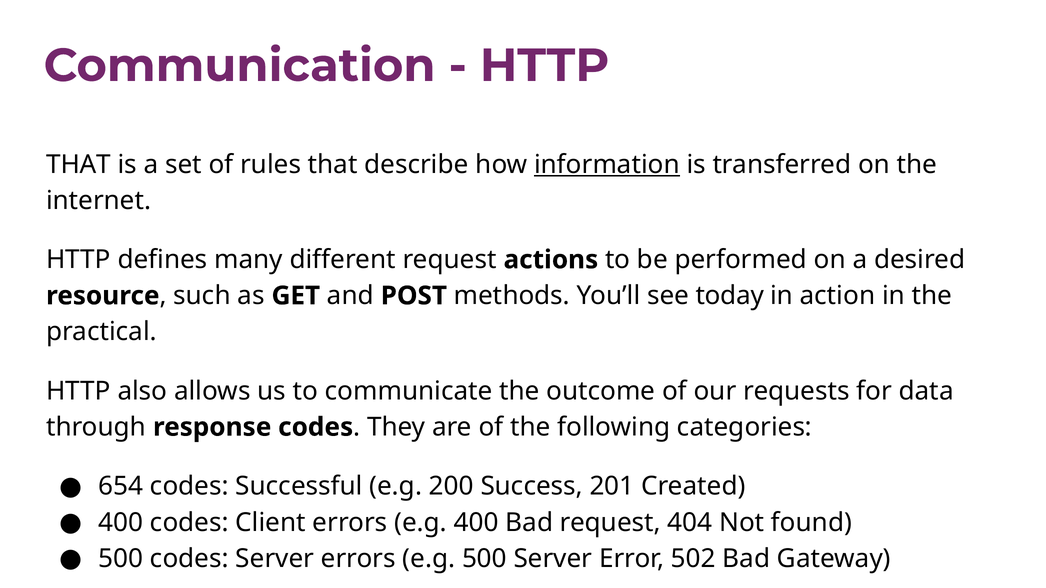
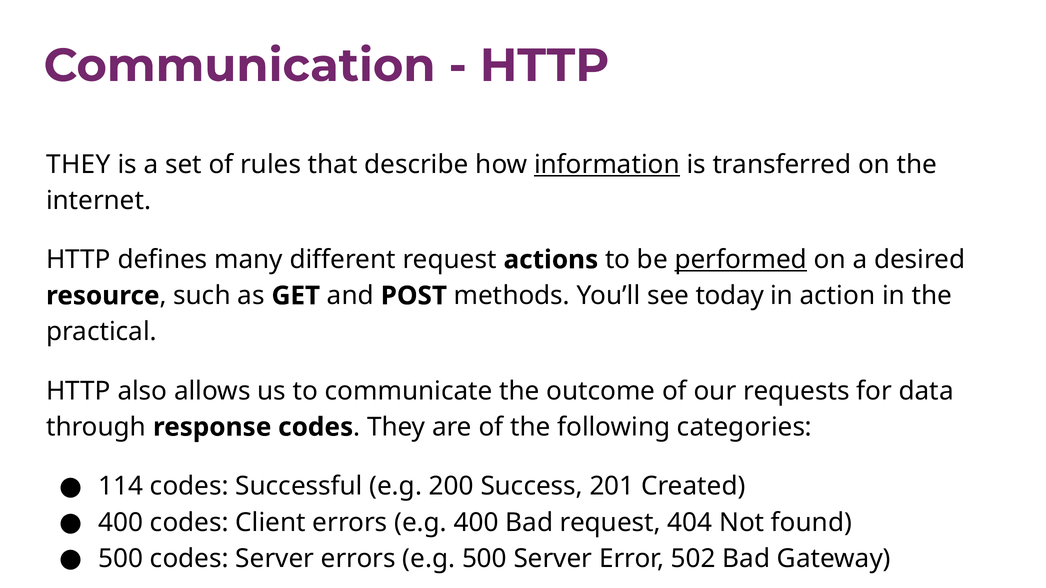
THAT at (78, 164): THAT -> THEY
performed underline: none -> present
654: 654 -> 114
